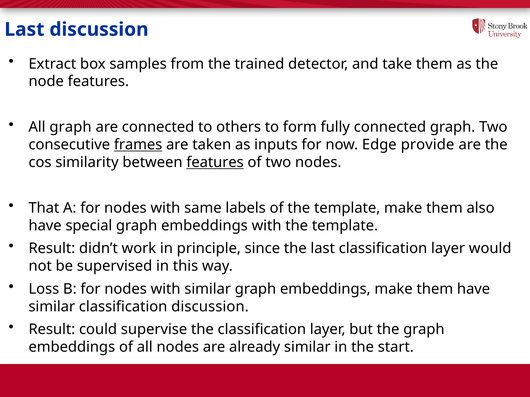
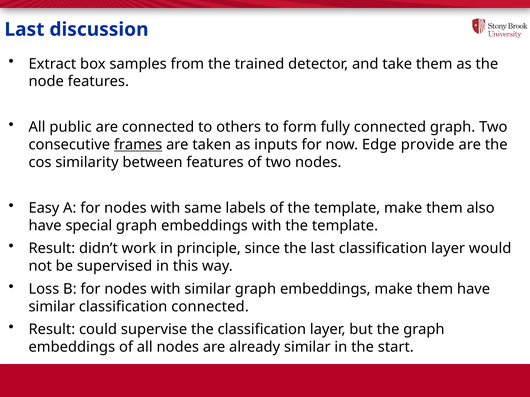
All graph: graph -> public
features at (215, 163) underline: present -> none
That: That -> Easy
classification discussion: discussion -> connected
